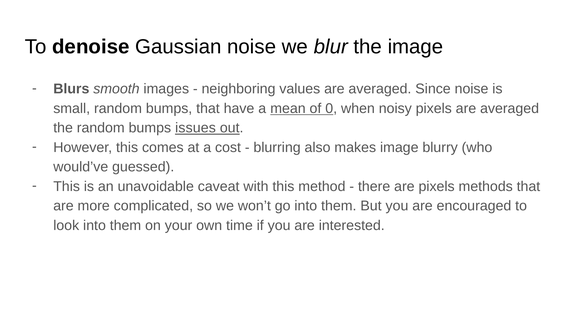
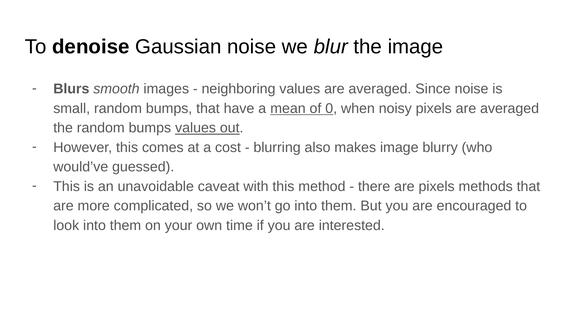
bumps issues: issues -> values
